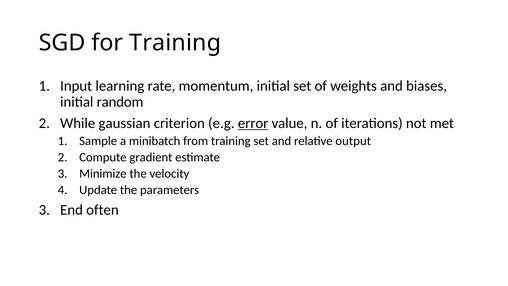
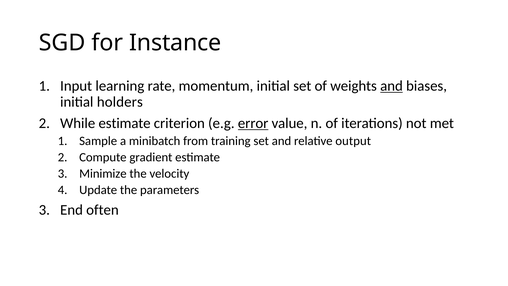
for Training: Training -> Instance
and at (392, 86) underline: none -> present
random: random -> holders
While gaussian: gaussian -> estimate
